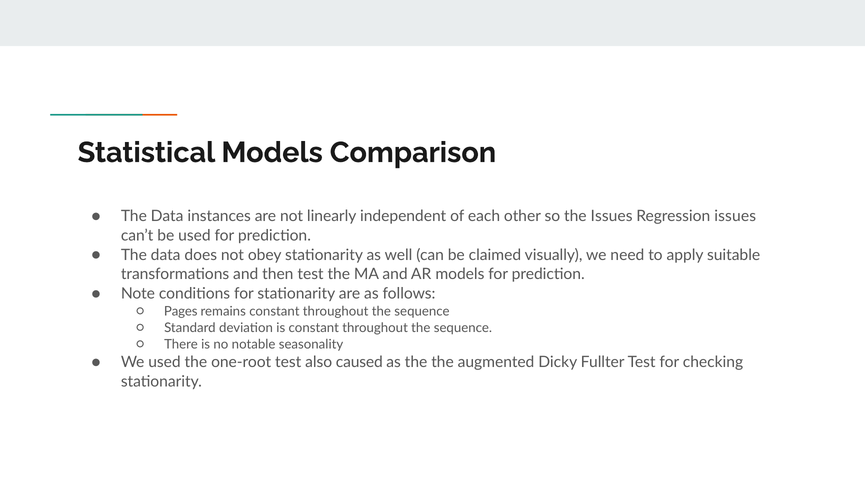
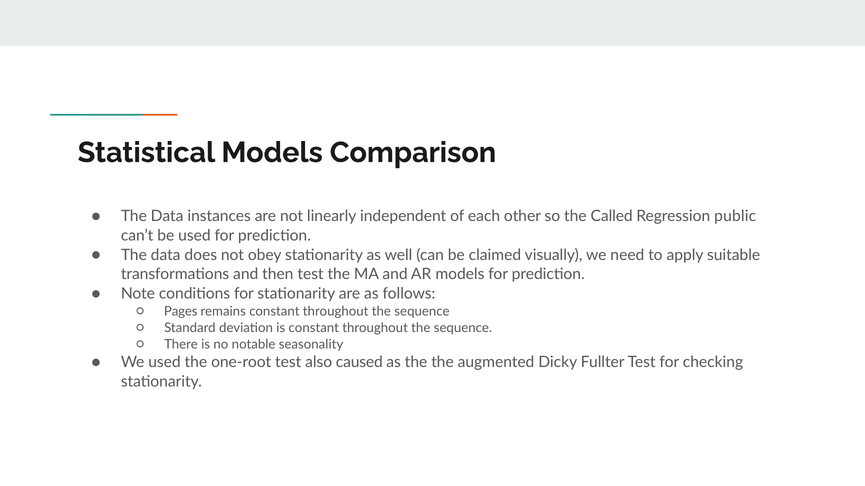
the Issues: Issues -> Called
Regression issues: issues -> public
